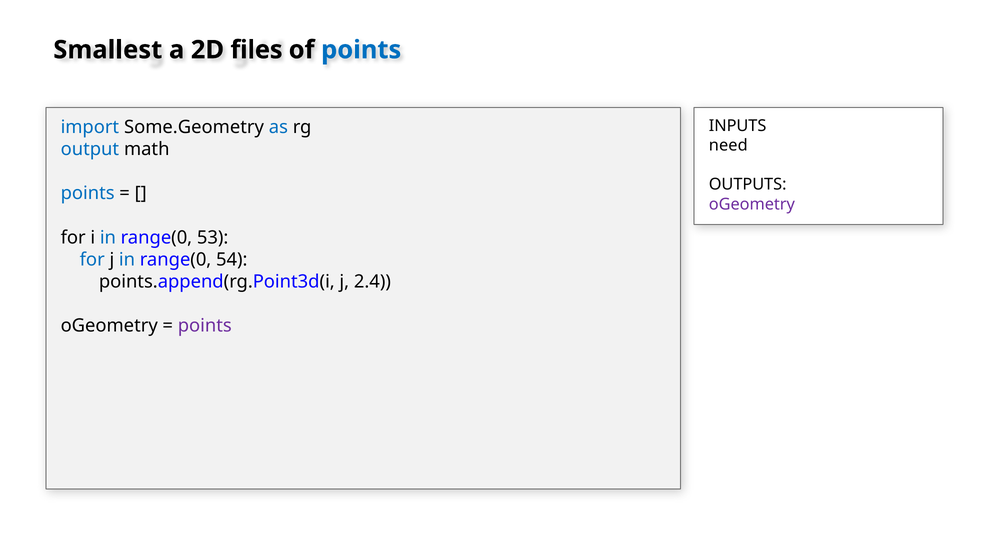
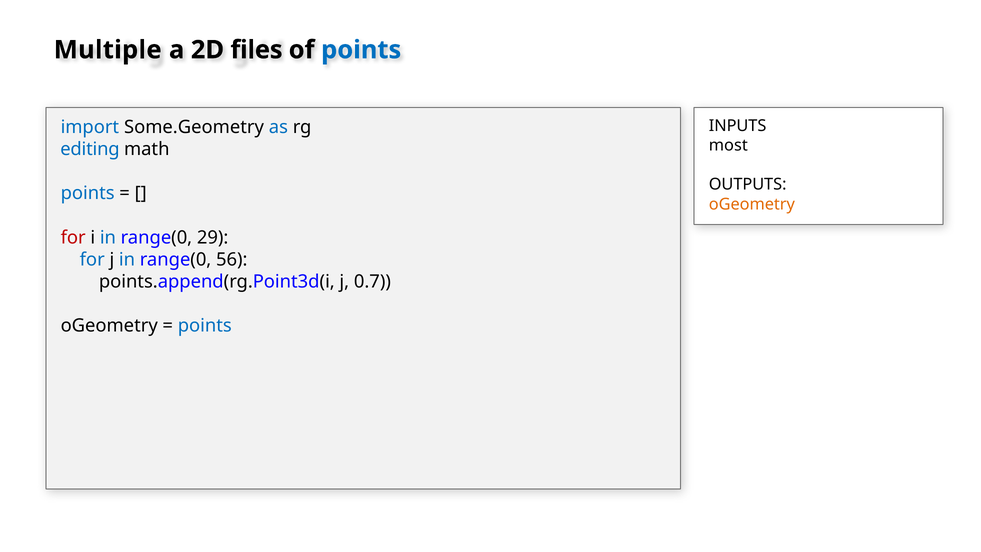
Smallest: Smallest -> Multiple
need: need -> most
output: output -> editing
oGeometry at (752, 204) colour: purple -> orange
for at (73, 237) colour: black -> red
53: 53 -> 29
54: 54 -> 56
2.4: 2.4 -> 0.7
points at (205, 326) colour: purple -> blue
